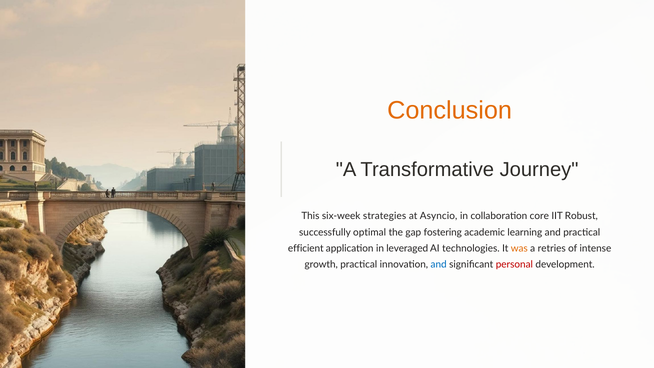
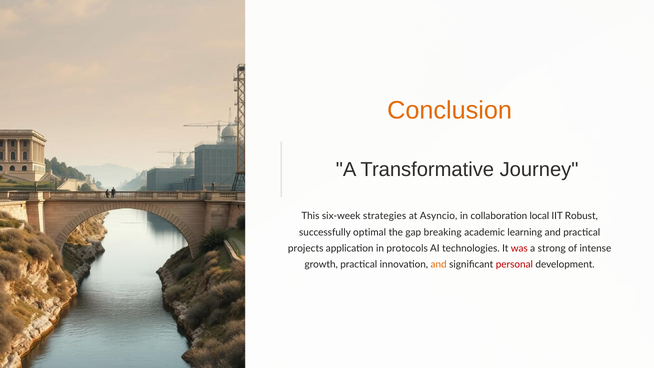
core: core -> local
fostering: fostering -> breaking
efficient: efficient -> projects
leveraged: leveraged -> protocols
was colour: orange -> red
retries: retries -> strong
and at (439, 265) colour: blue -> orange
